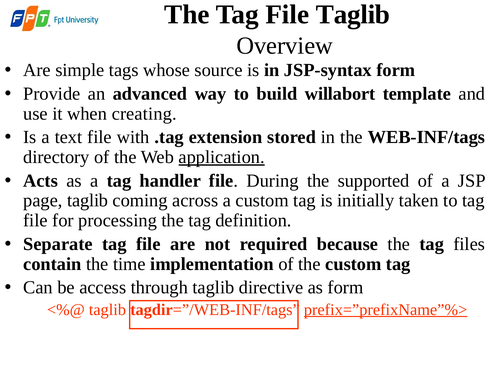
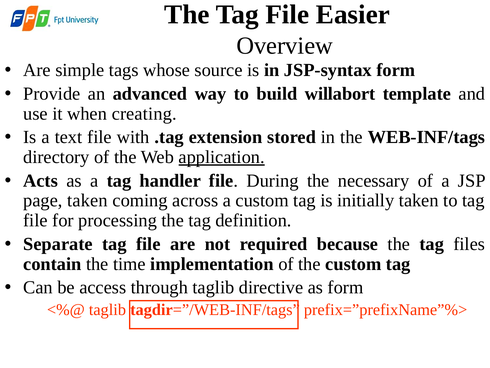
File Taglib: Taglib -> Easier
supported: supported -> necessary
page taglib: taglib -> taken
prefix=”prefixName”%> underline: present -> none
